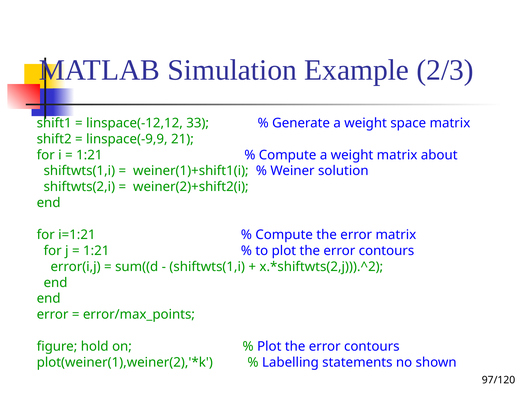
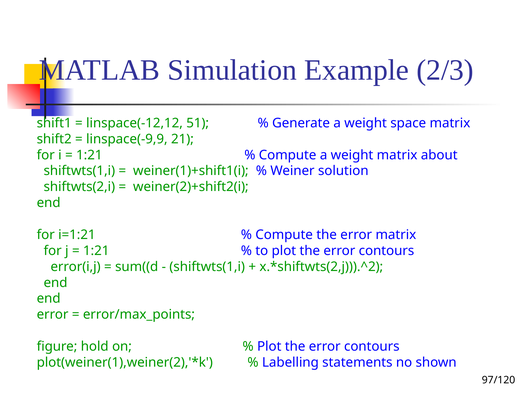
33: 33 -> 51
